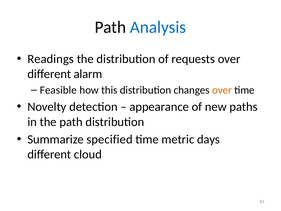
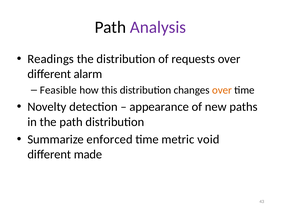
Analysis colour: blue -> purple
specified: specified -> enforced
days: days -> void
cloud: cloud -> made
